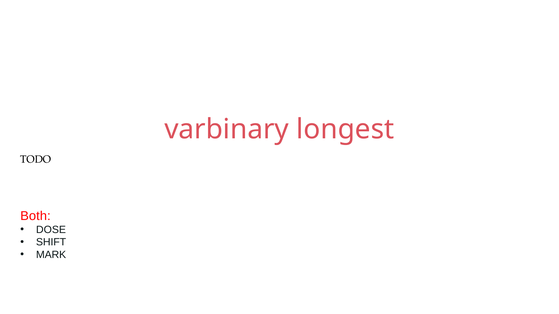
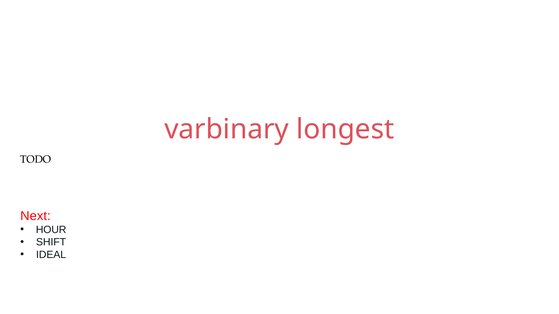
Both: Both -> Next
DOSE: DOSE -> HOUR
MARK: MARK -> IDEAL
